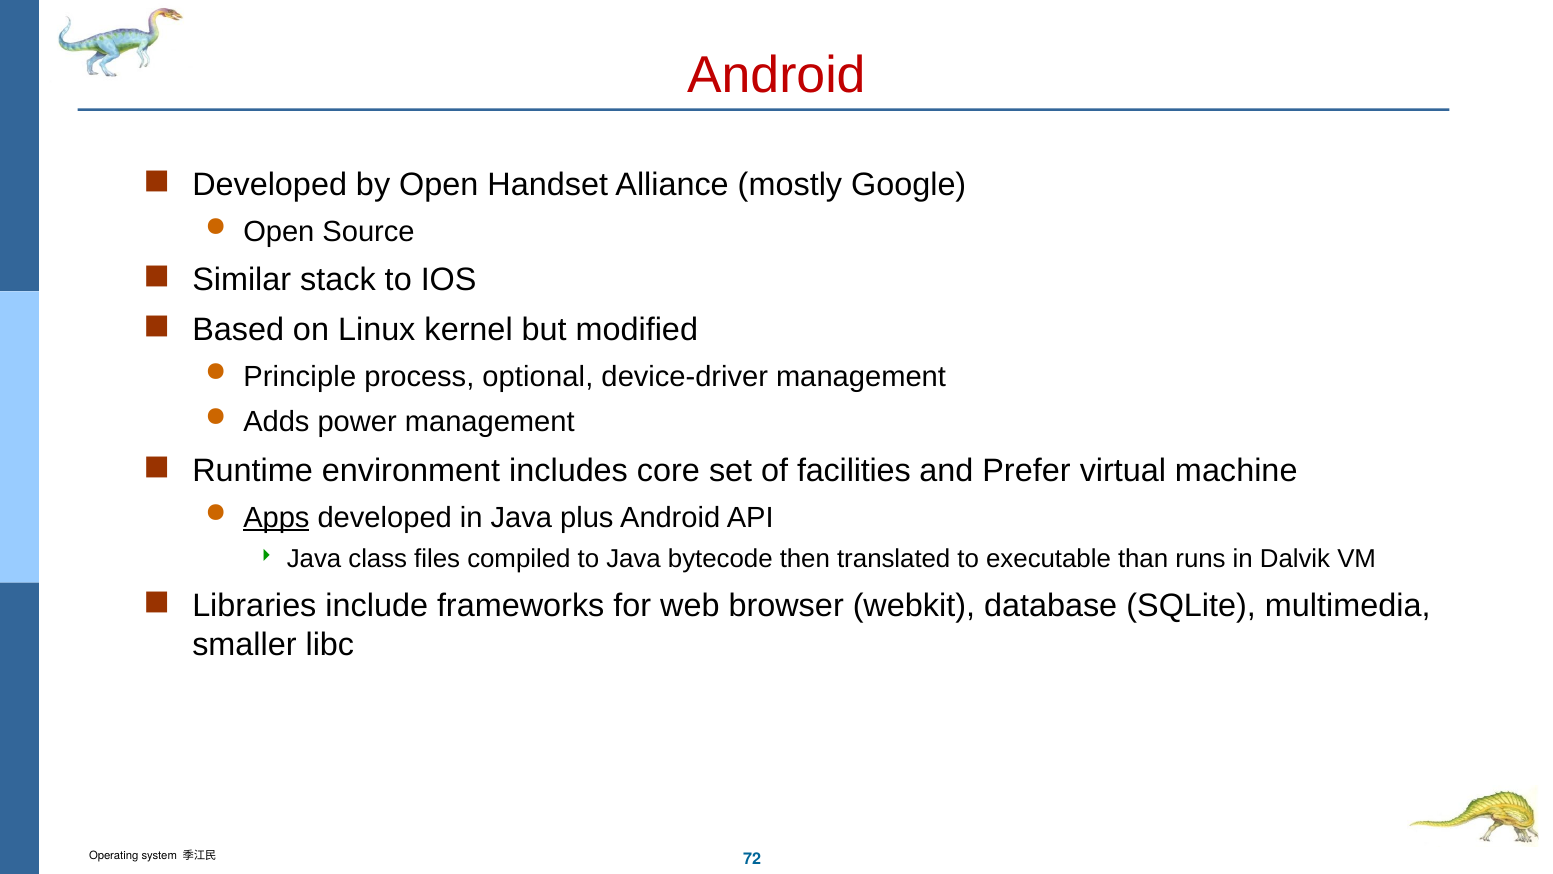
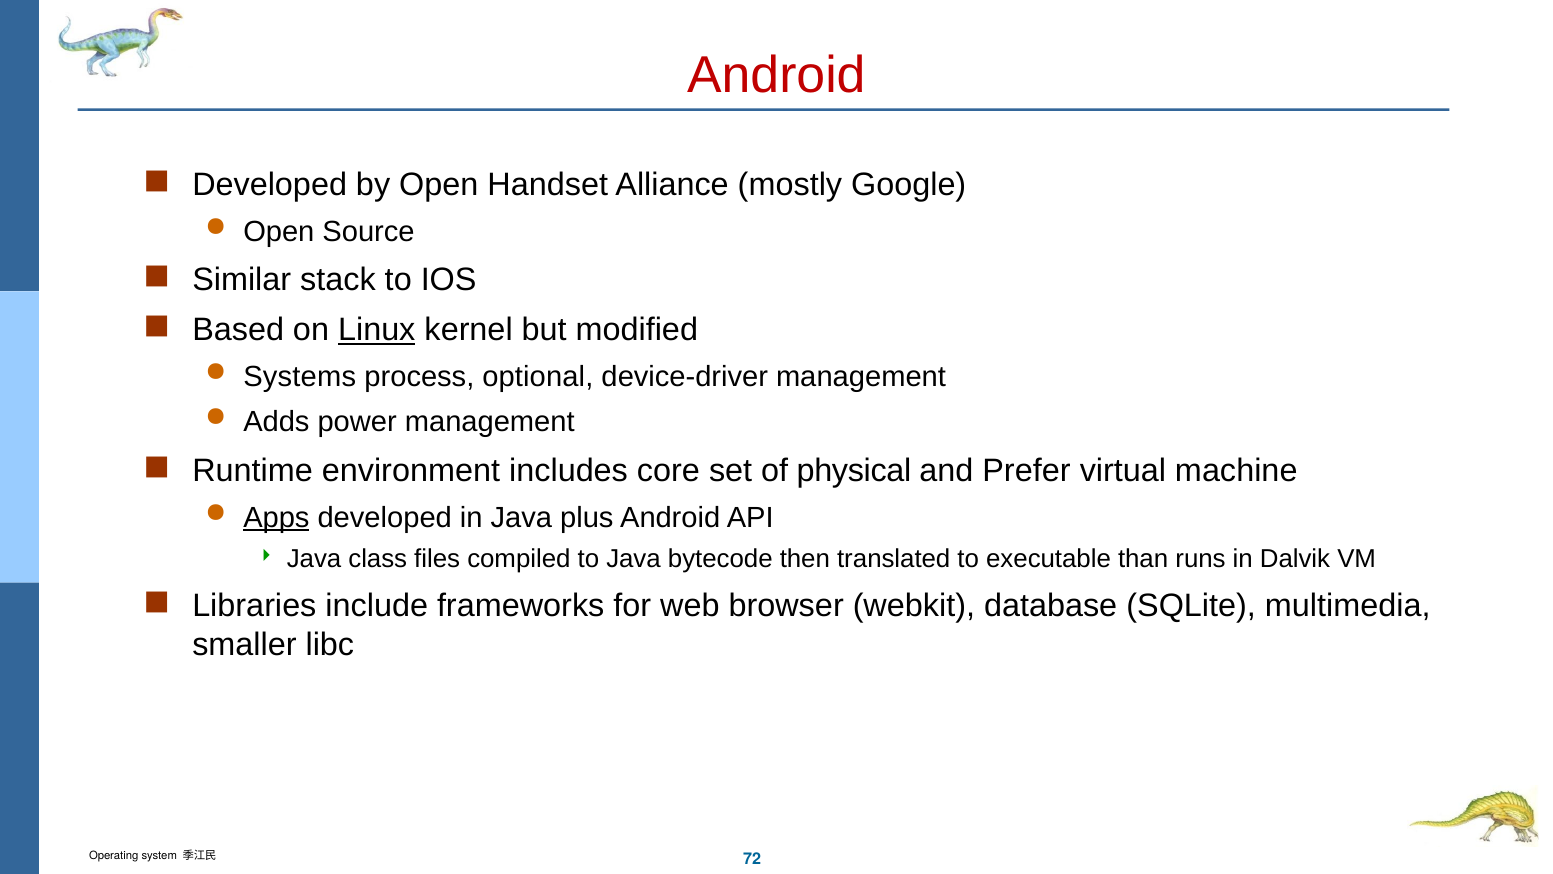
Linux underline: none -> present
Principle: Principle -> Systems
facilities: facilities -> physical
